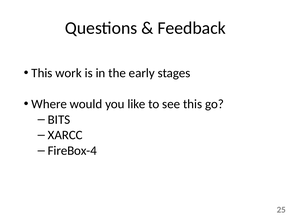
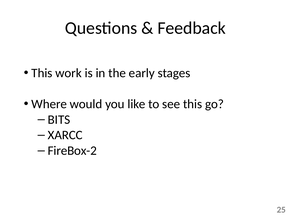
FireBox-4: FireBox-4 -> FireBox-2
